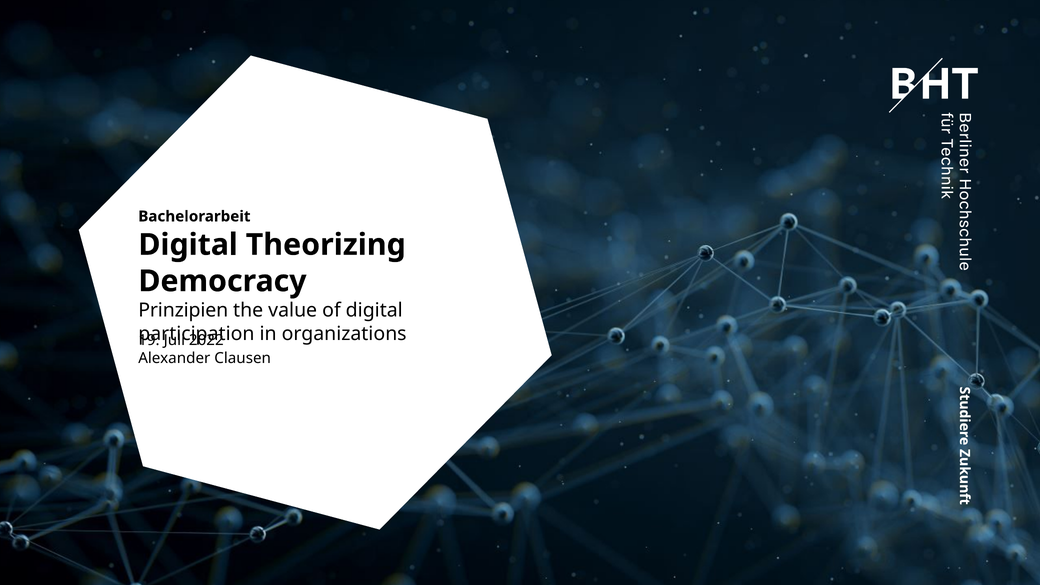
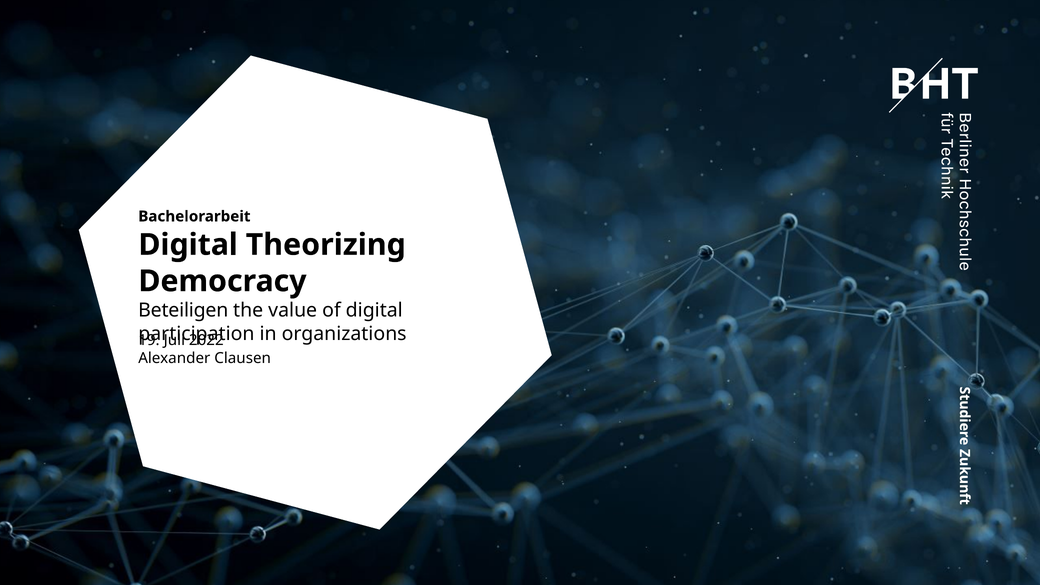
Prinzipien: Prinzipien -> Beteiligen
